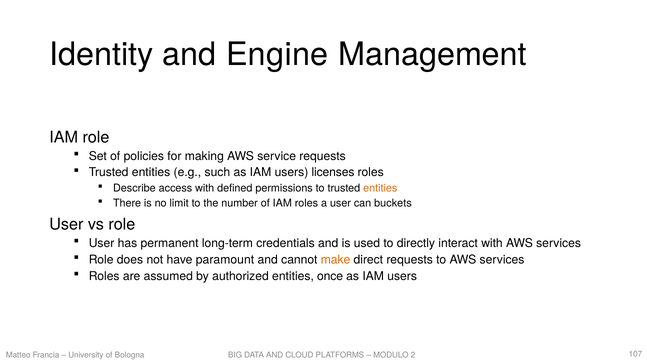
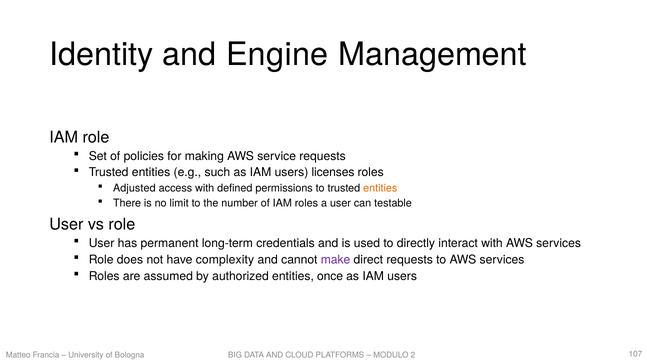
Describe: Describe -> Adjusted
buckets: buckets -> testable
paramount: paramount -> complexity
make colour: orange -> purple
